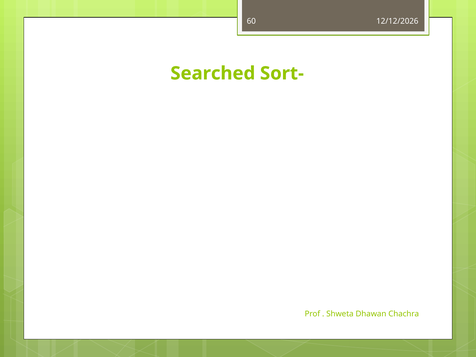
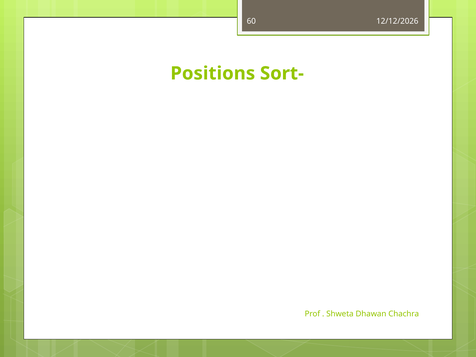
Searched: Searched -> Positions
